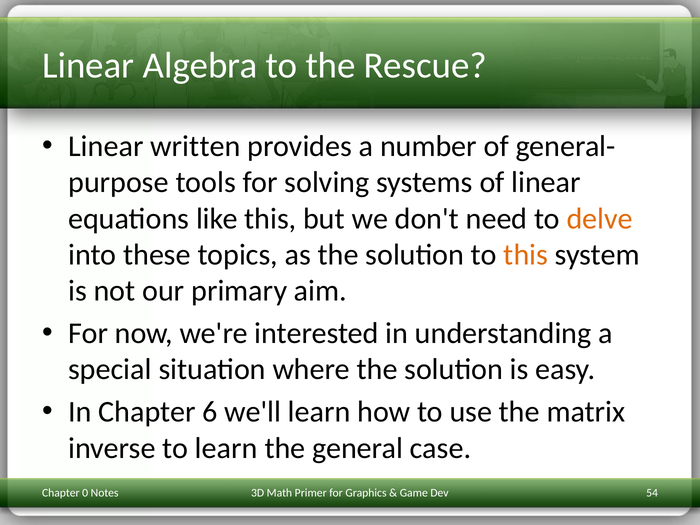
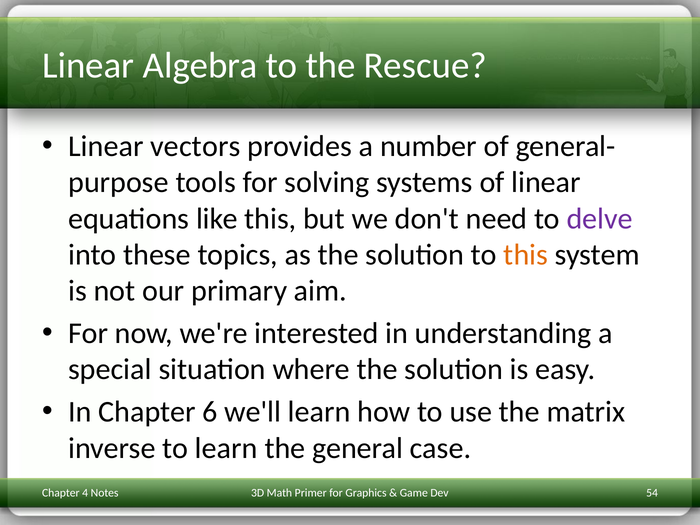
written: written -> vectors
delve colour: orange -> purple
0: 0 -> 4
